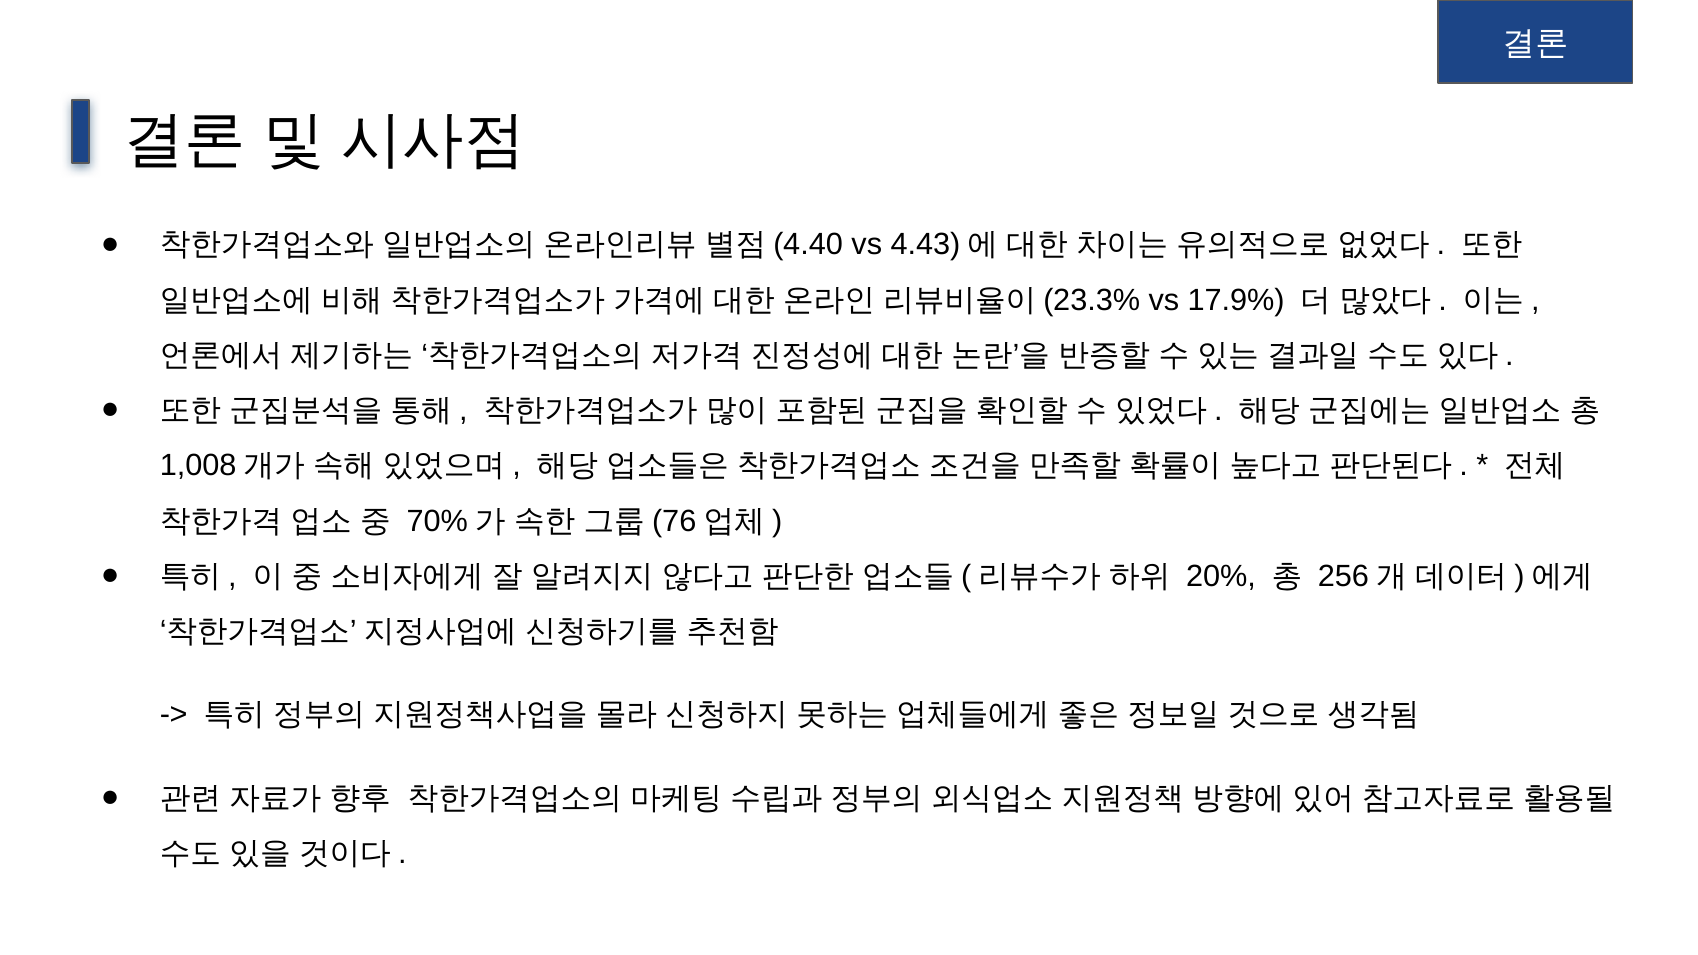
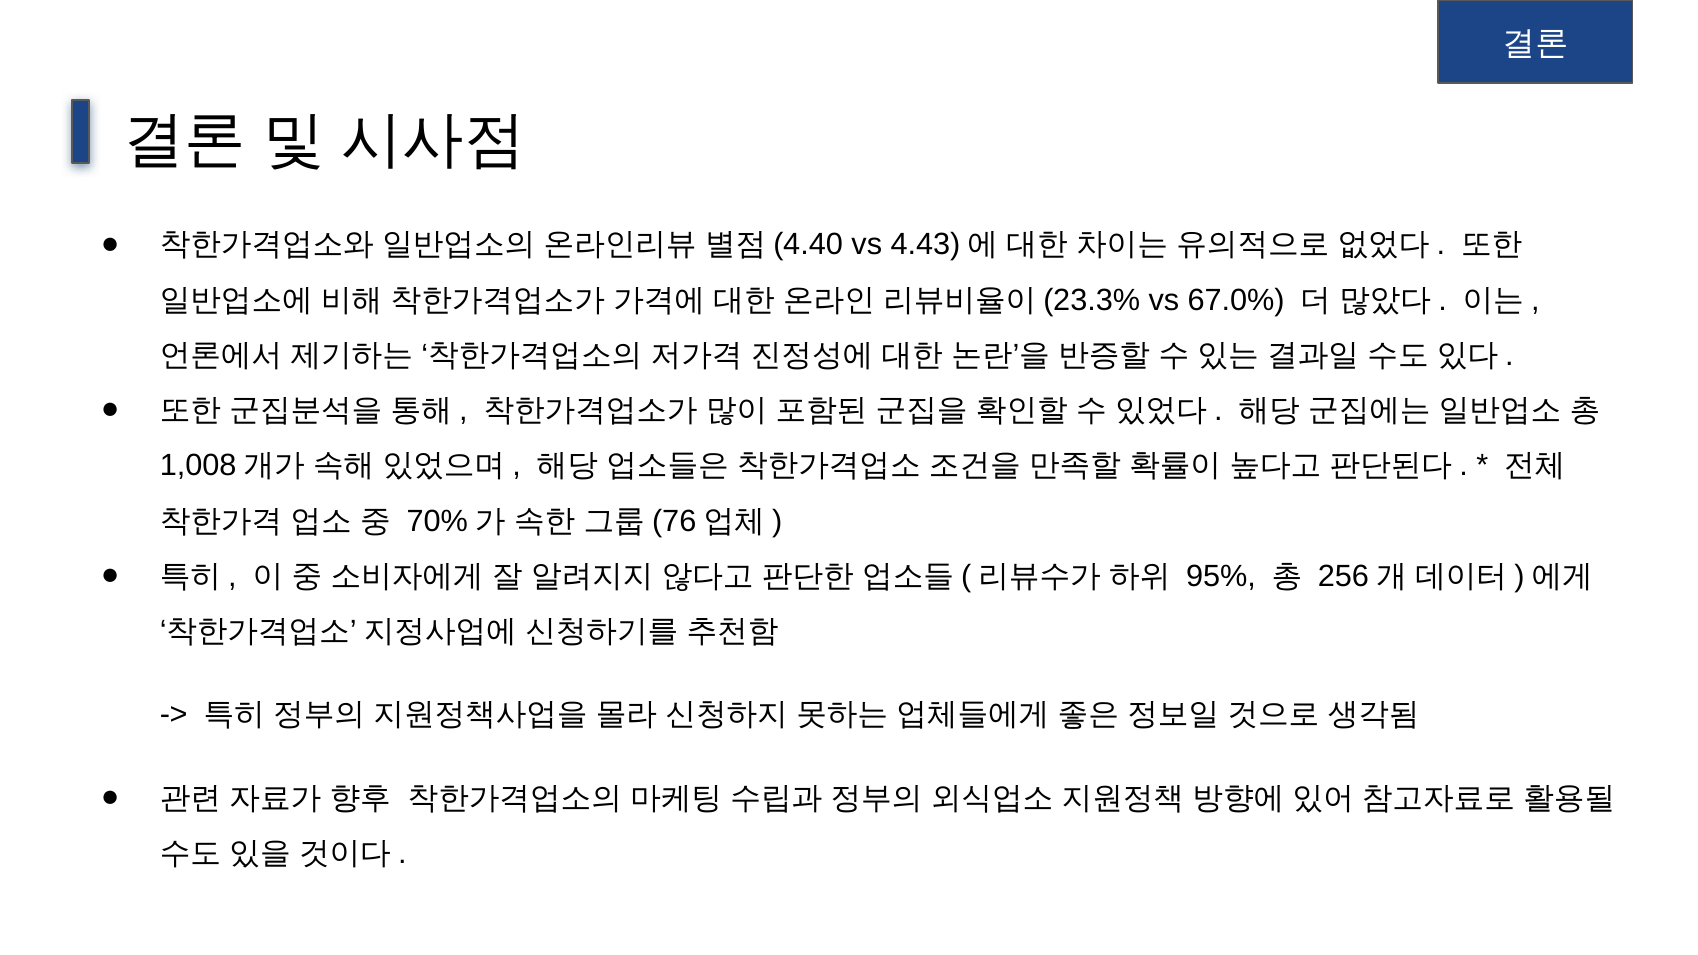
17.9%: 17.9% -> 67.0%
20%: 20% -> 95%
